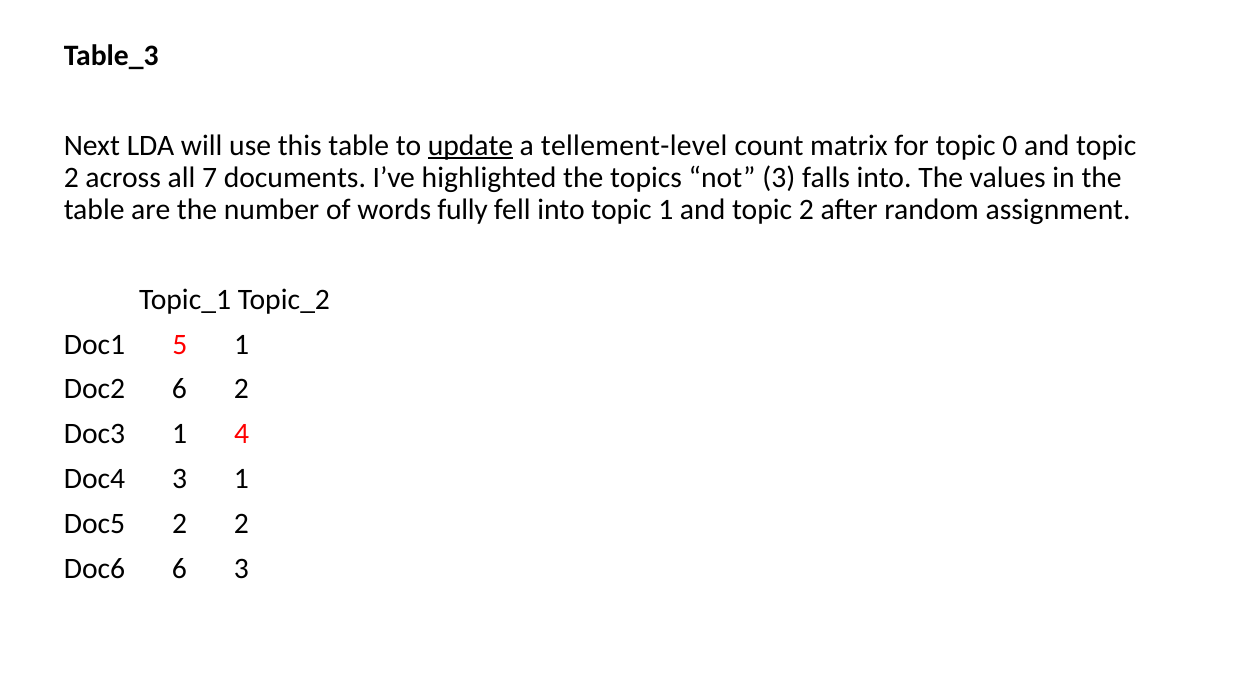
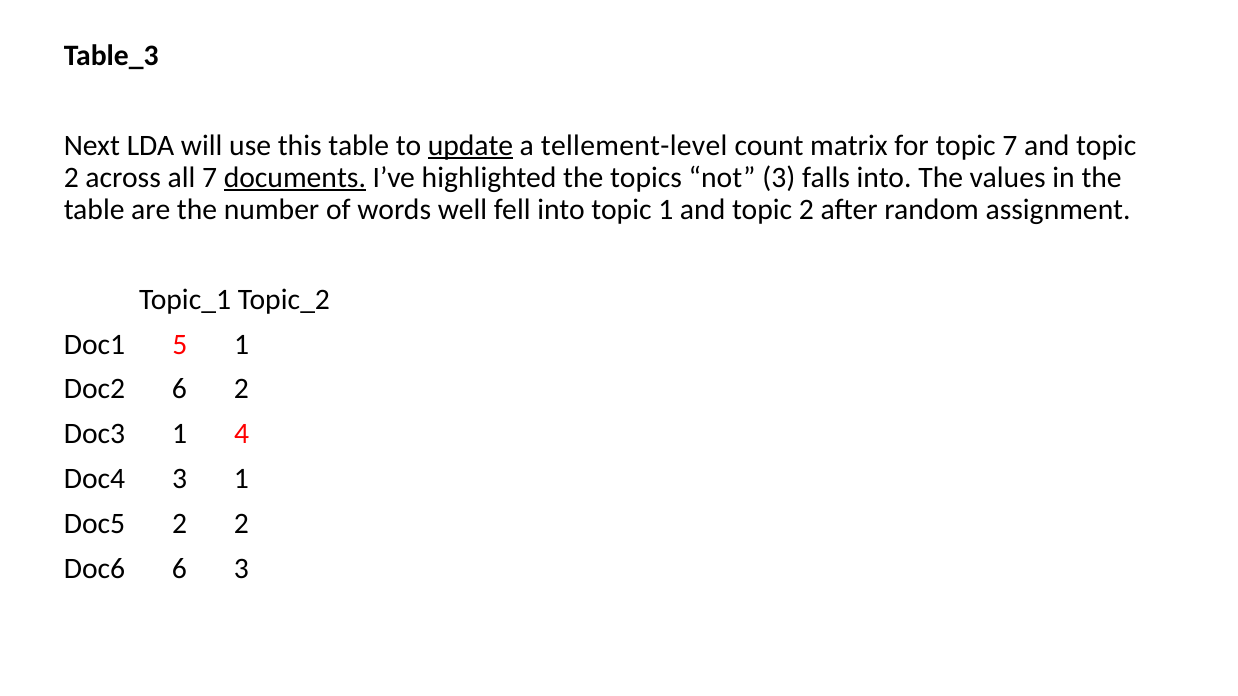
topic 0: 0 -> 7
documents underline: none -> present
fully: fully -> well
